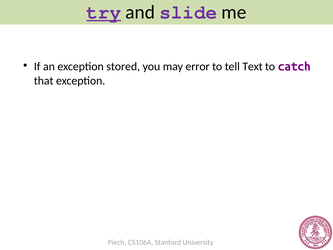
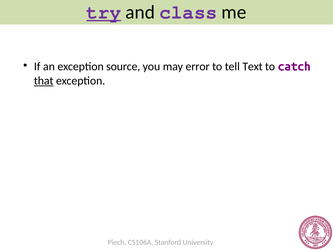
slide: slide -> class
stored: stored -> source
that underline: none -> present
